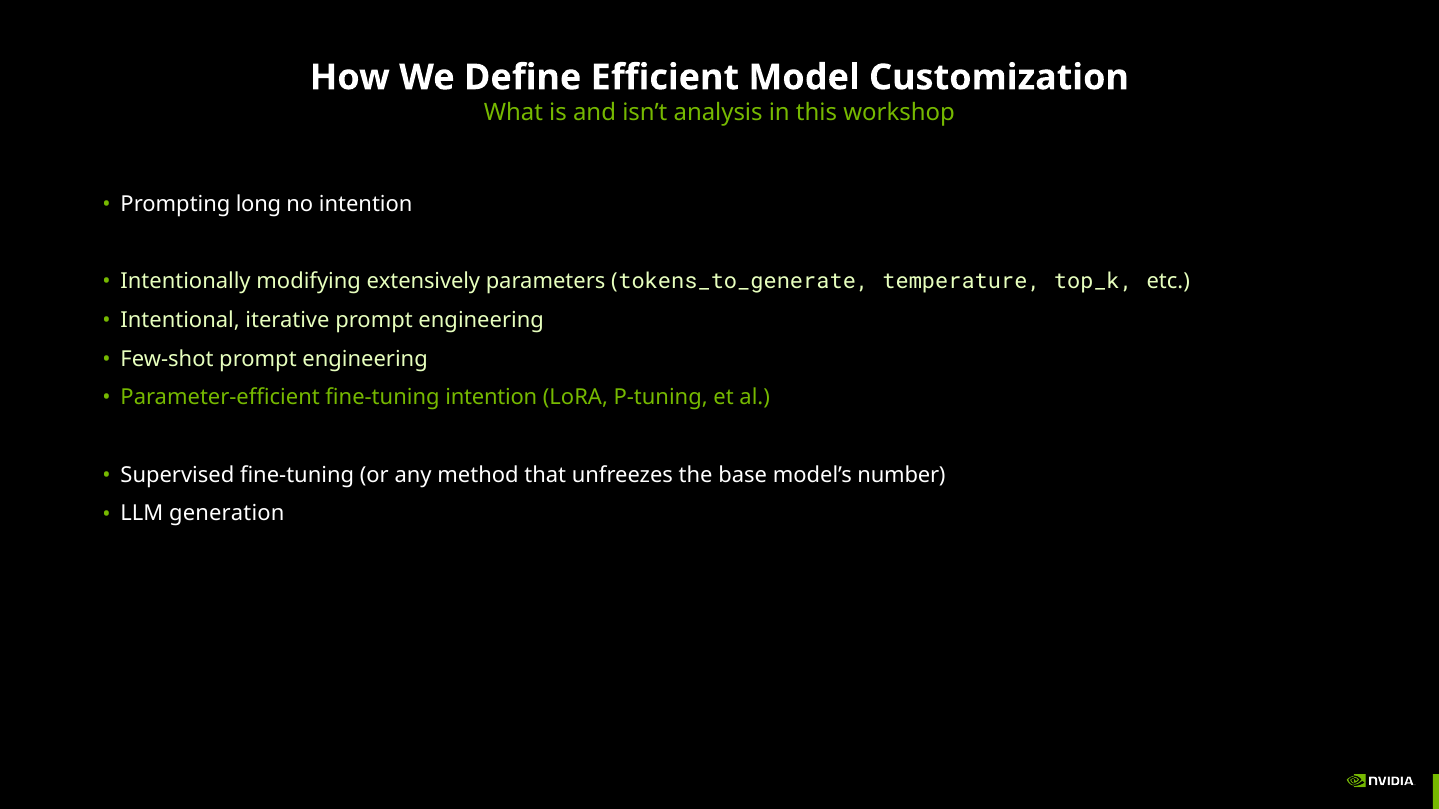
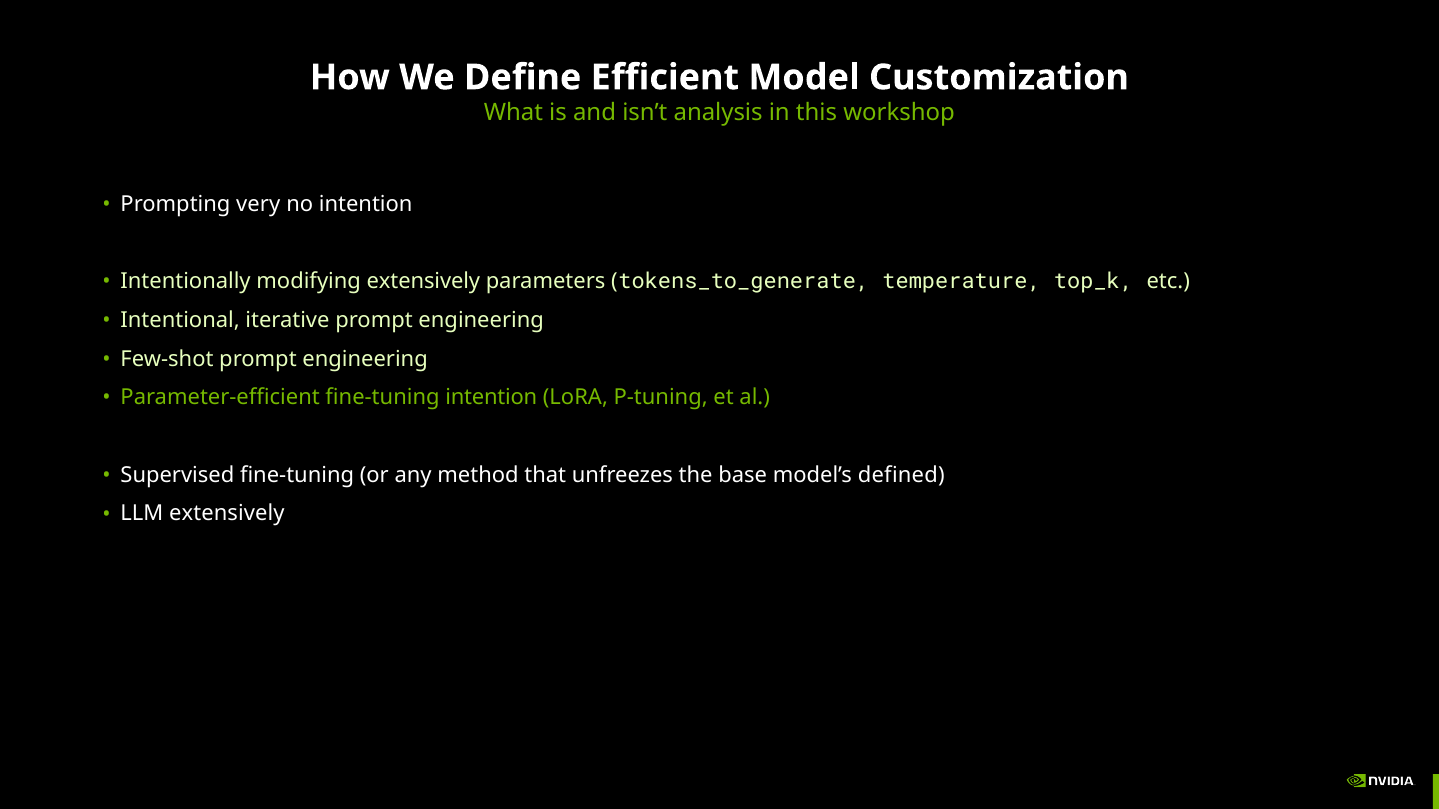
long: long -> very
number: number -> defined
LLM generation: generation -> extensively
